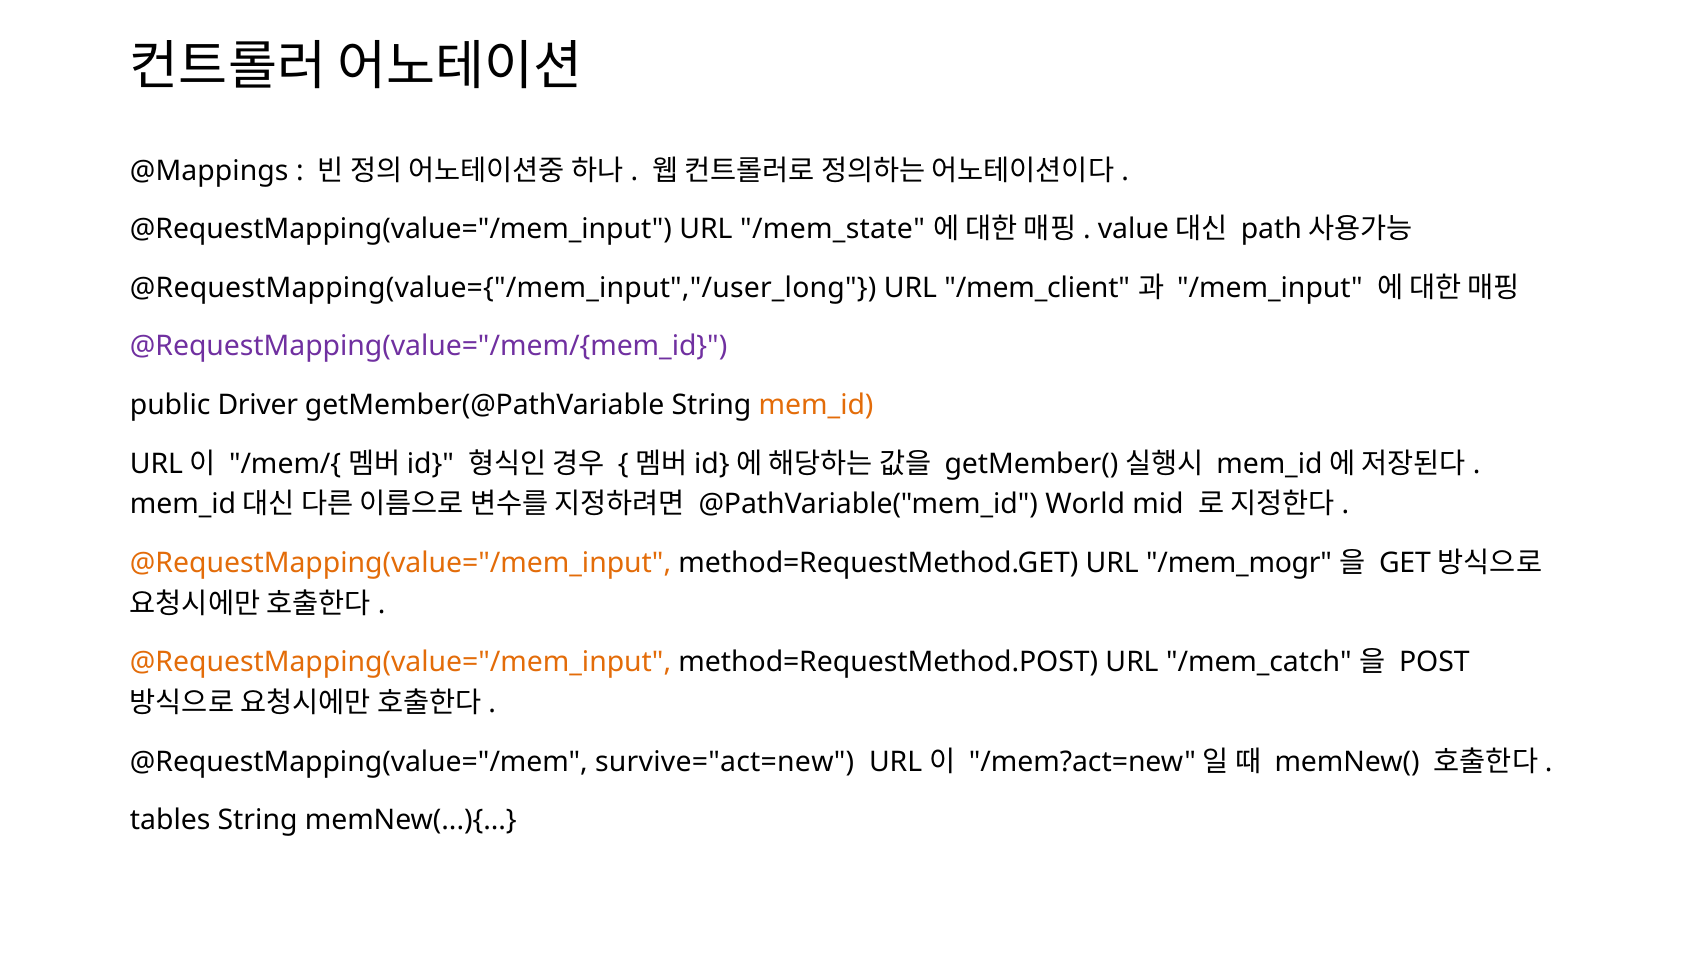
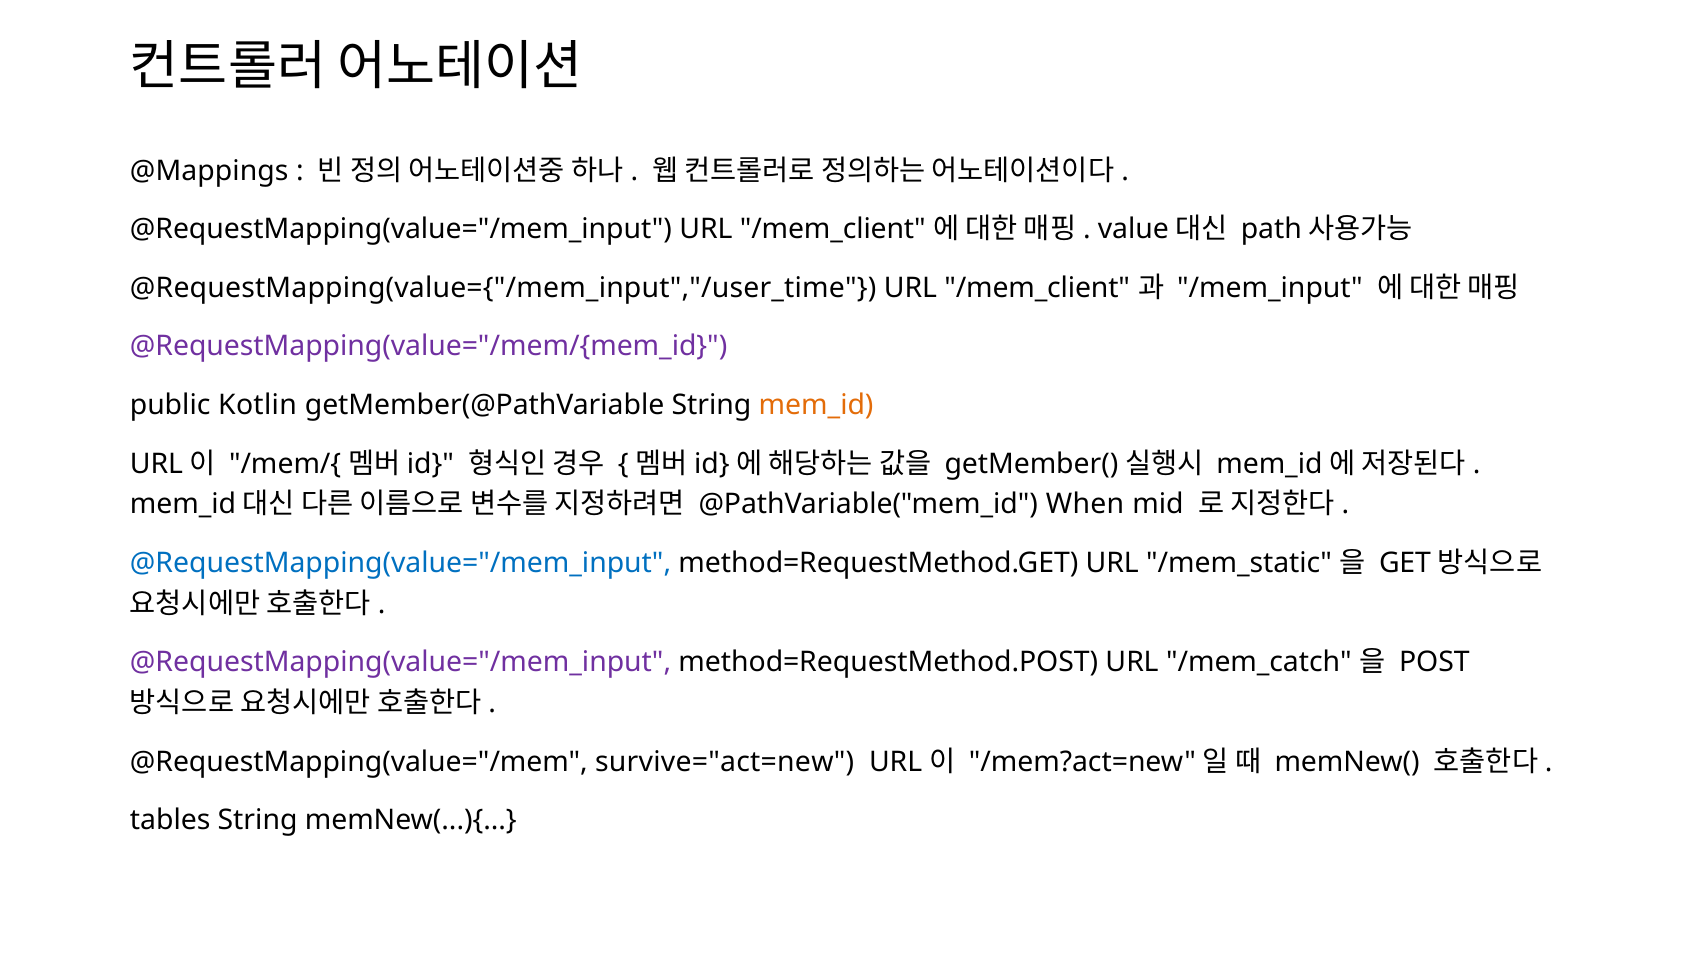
@RequestMapping(value="/mem_input URL /mem_state: /mem_state -> /mem_client
@RequestMapping(value={"/mem_input","/user_long: @RequestMapping(value={"/mem_input","/user_long -> @RequestMapping(value={"/mem_input","/user_time
Driver: Driver -> Kotlin
World: World -> When
@RequestMapping(value="/mem_input at (401, 563) colour: orange -> blue
/mem_mogr: /mem_mogr -> /mem_static
@RequestMapping(value="/mem_input at (401, 663) colour: orange -> purple
